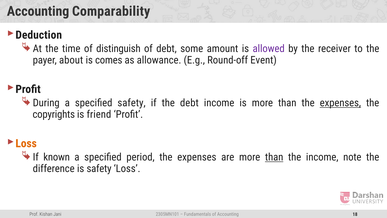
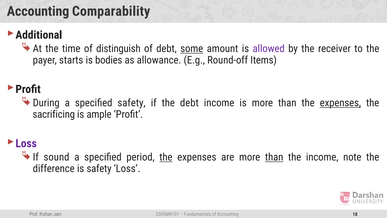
Deduction: Deduction -> Additional
some underline: none -> present
about: about -> starts
comes: comes -> bodies
Event: Event -> Items
copyrights: copyrights -> sacrificing
friend: friend -> ample
Loss at (26, 143) colour: orange -> purple
known: known -> sound
the at (166, 157) underline: none -> present
